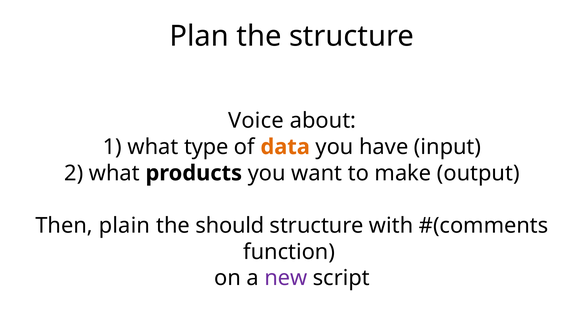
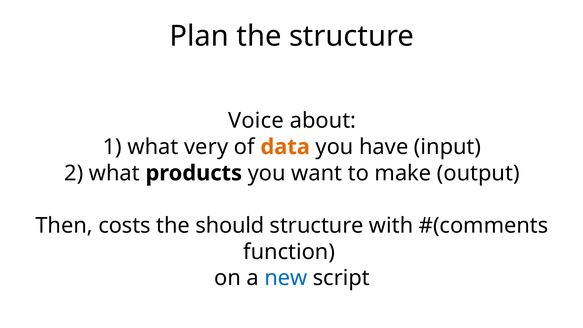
type: type -> very
plain: plain -> costs
new colour: purple -> blue
